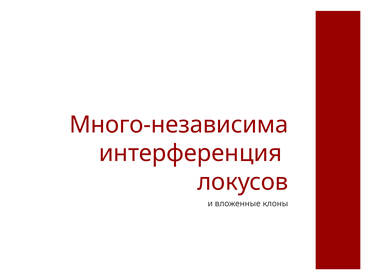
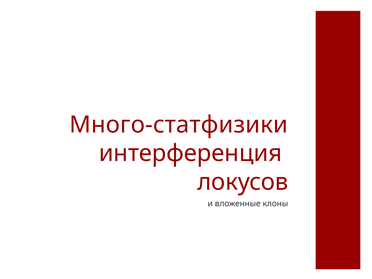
Много-независима: Много-независима -> Много-статфизики
